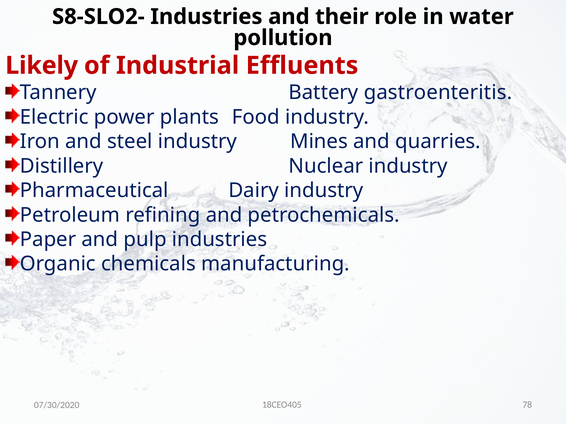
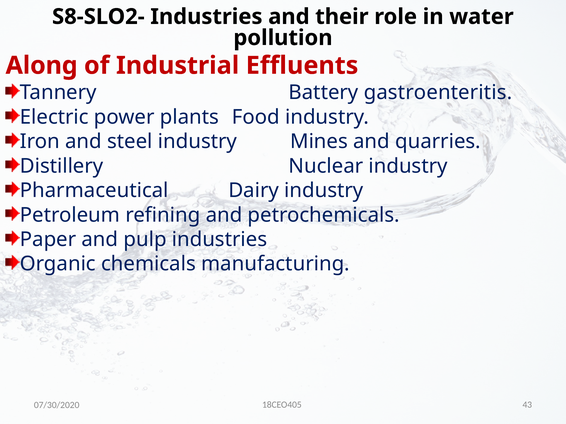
Likely: Likely -> Along
78: 78 -> 43
